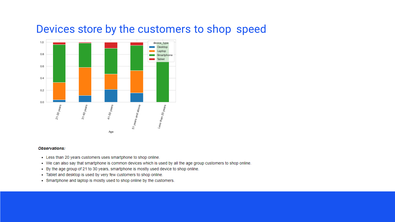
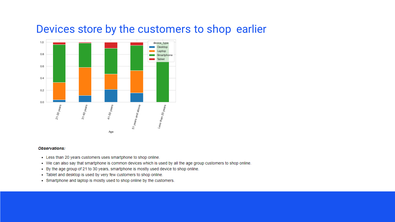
speed: speed -> earlier
